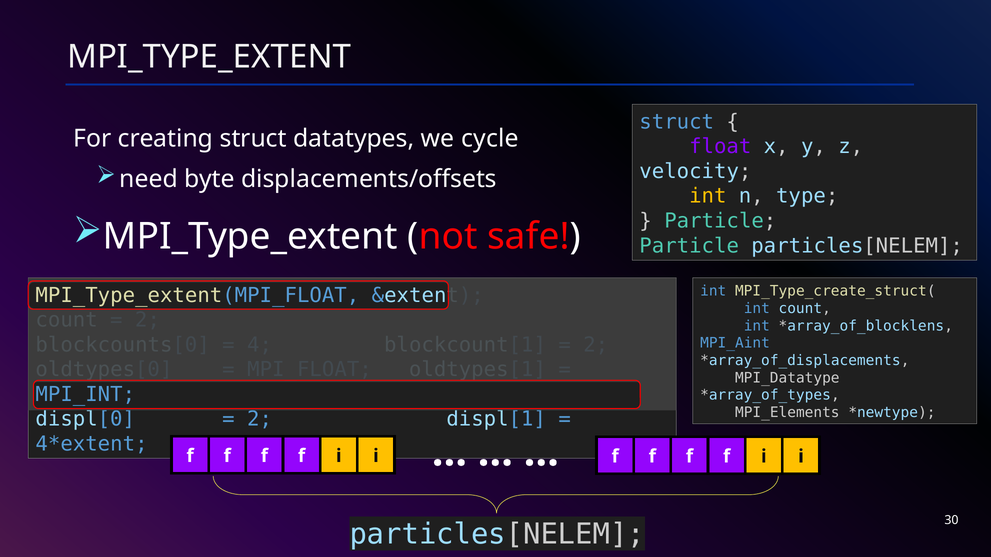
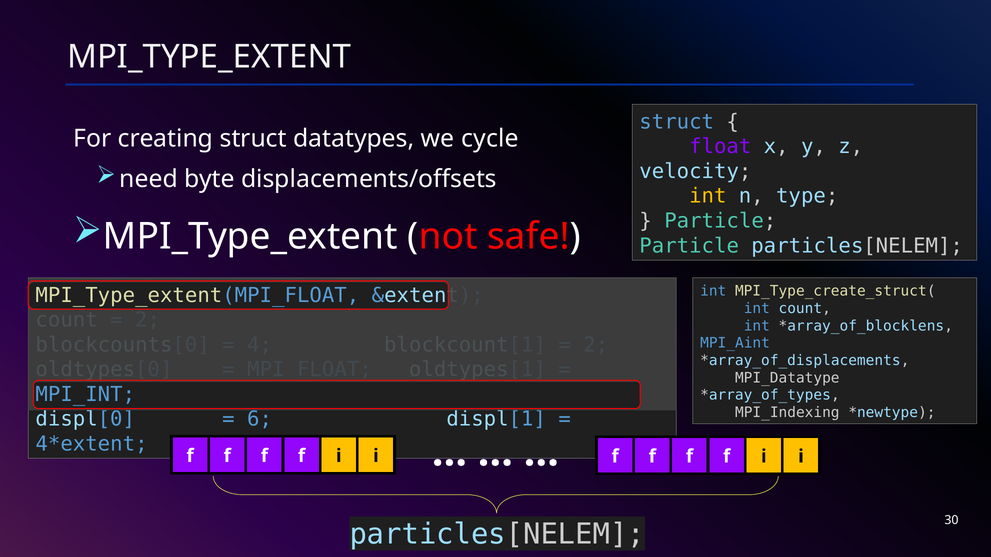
MPI_Elements: MPI_Elements -> MPI_Indexing
2 at (260, 419): 2 -> 6
